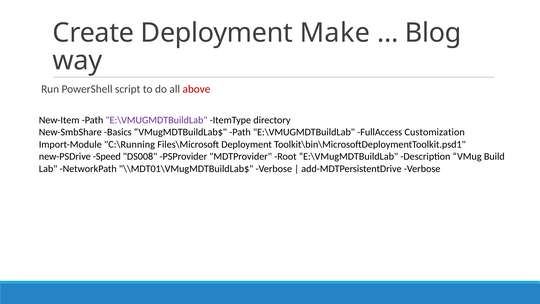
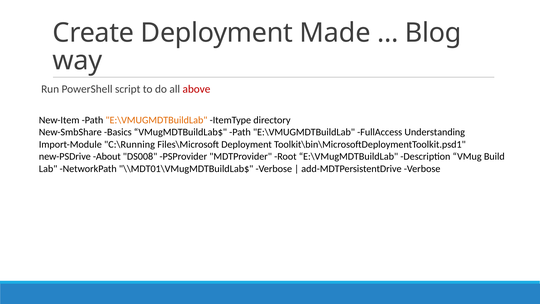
Make: Make -> Made
E:\VMUGMDTBuildLab at (156, 120) colour: purple -> orange
Customization: Customization -> Understanding
Speed: Speed -> About
